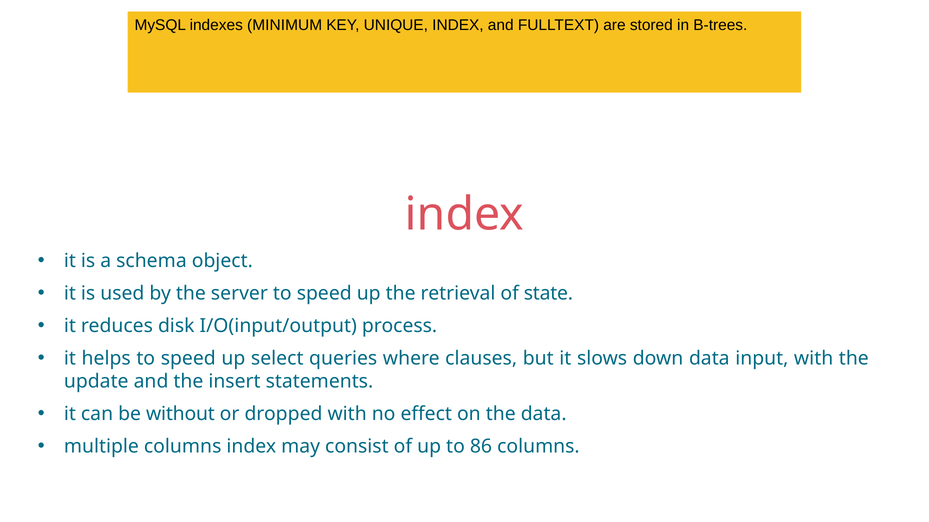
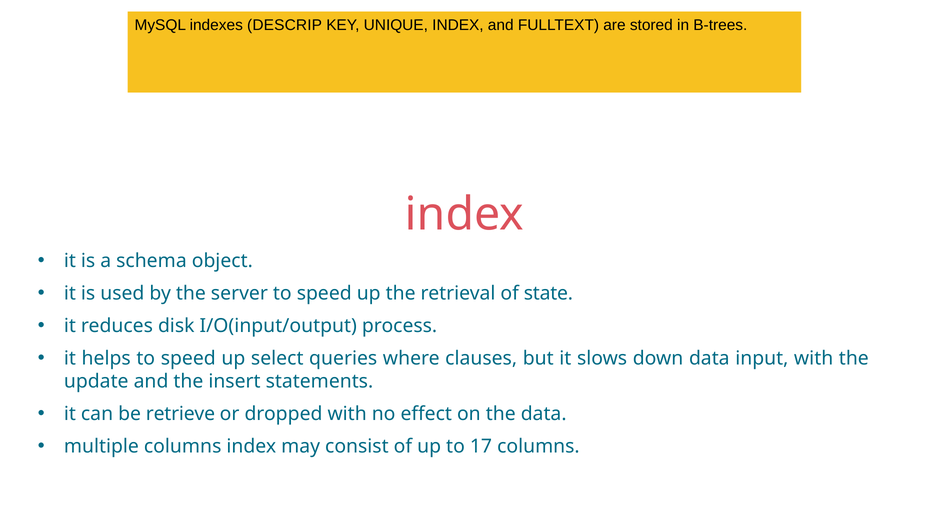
MINIMUM: MINIMUM -> DESCRIP
without: without -> retrieve
86: 86 -> 17
